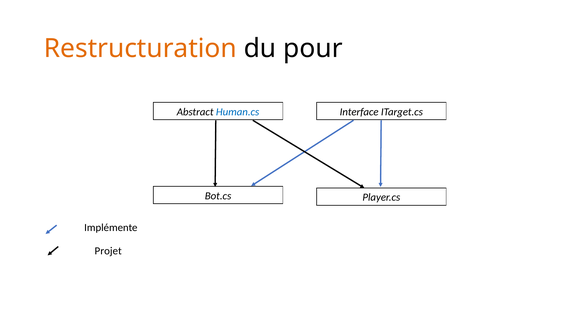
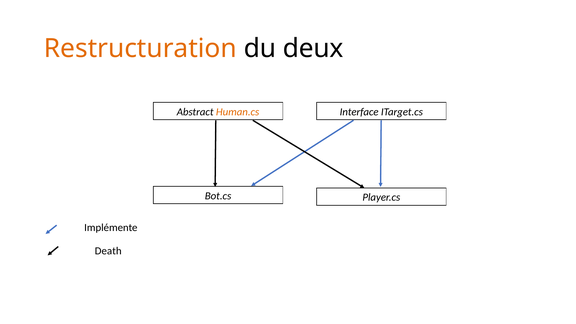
pour: pour -> deux
Human.cs colour: blue -> orange
Projet: Projet -> Death
